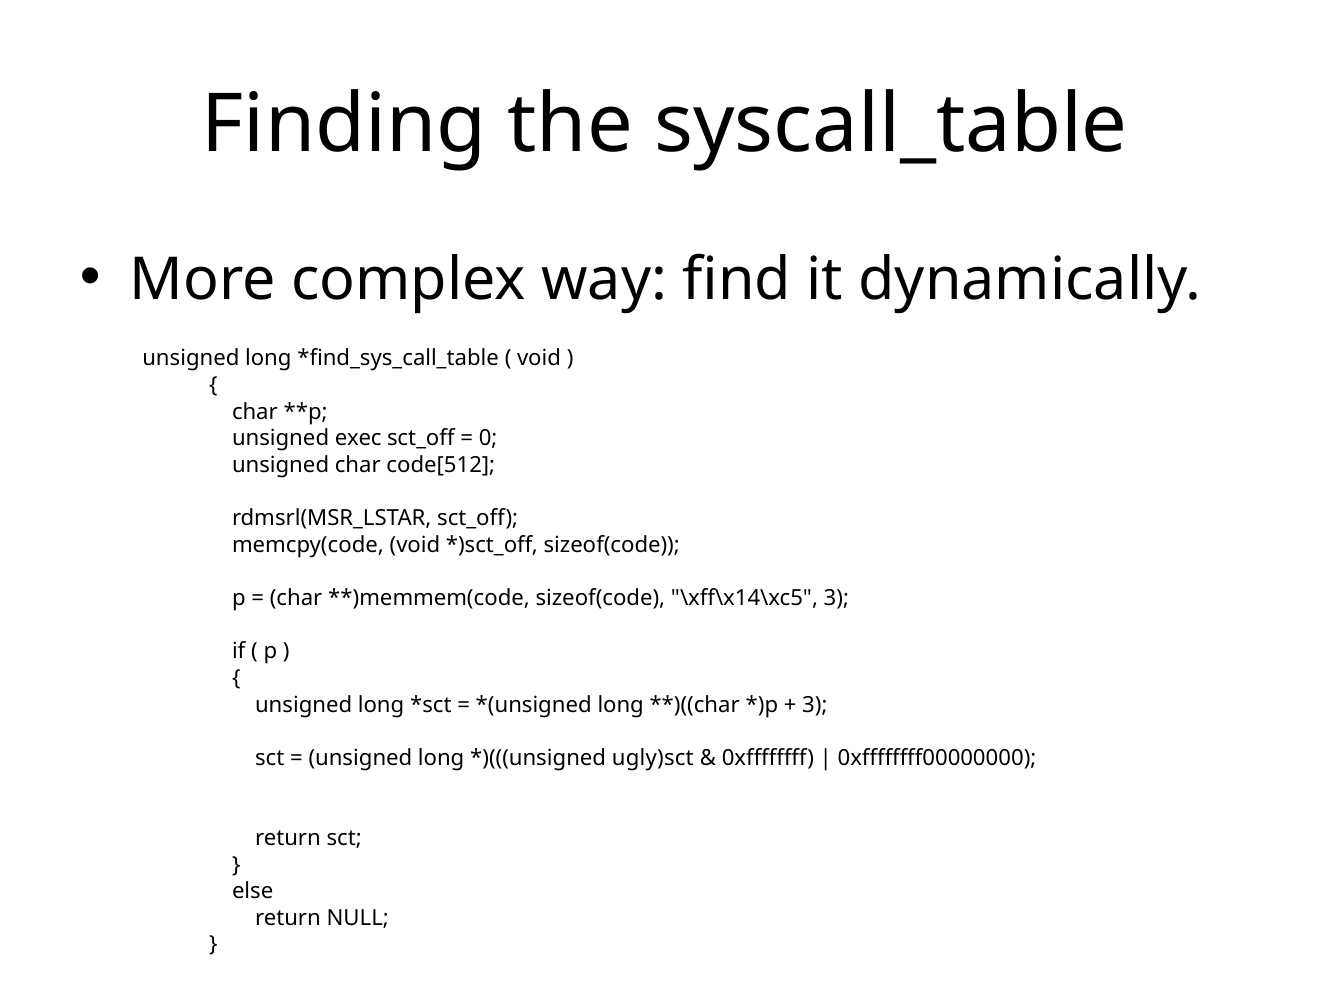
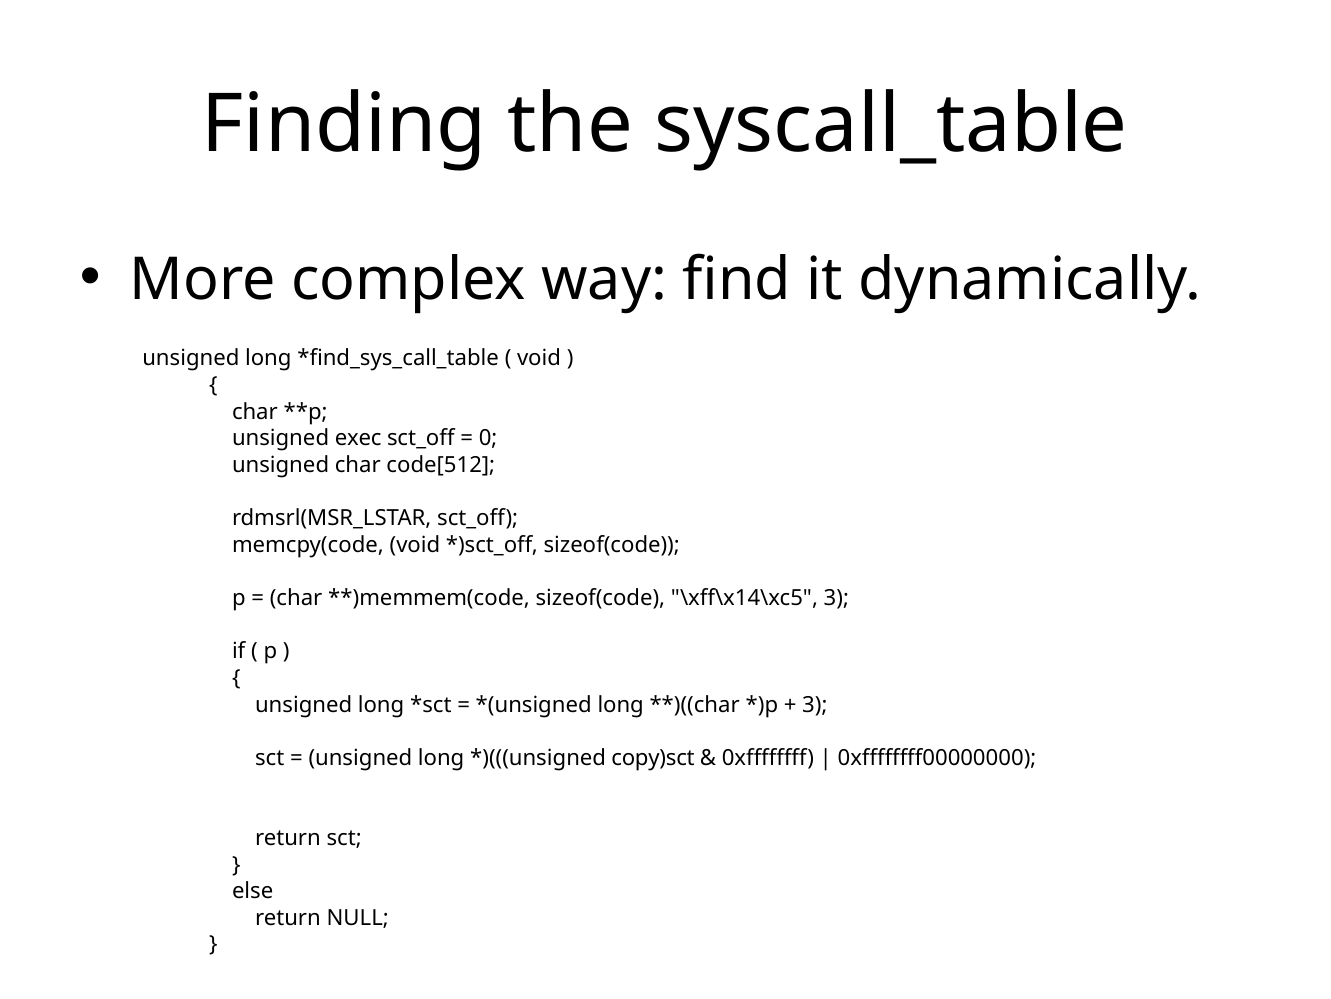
ugly)sct: ugly)sct -> copy)sct
